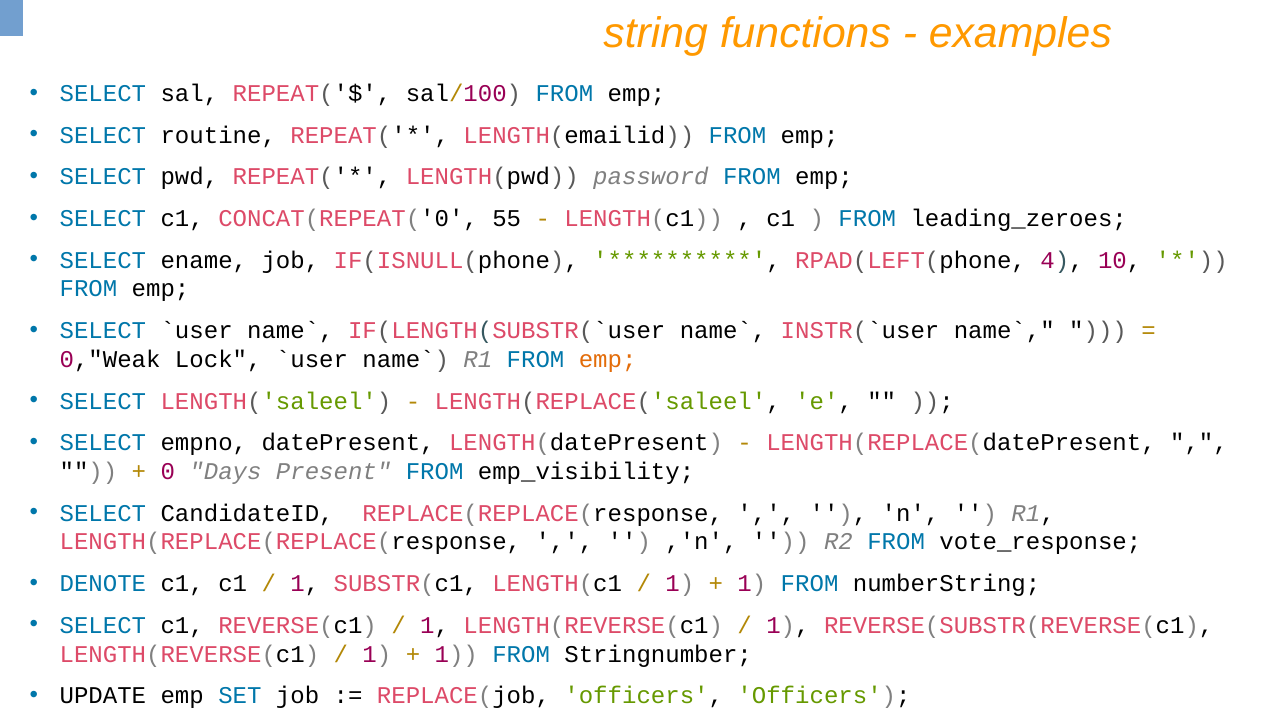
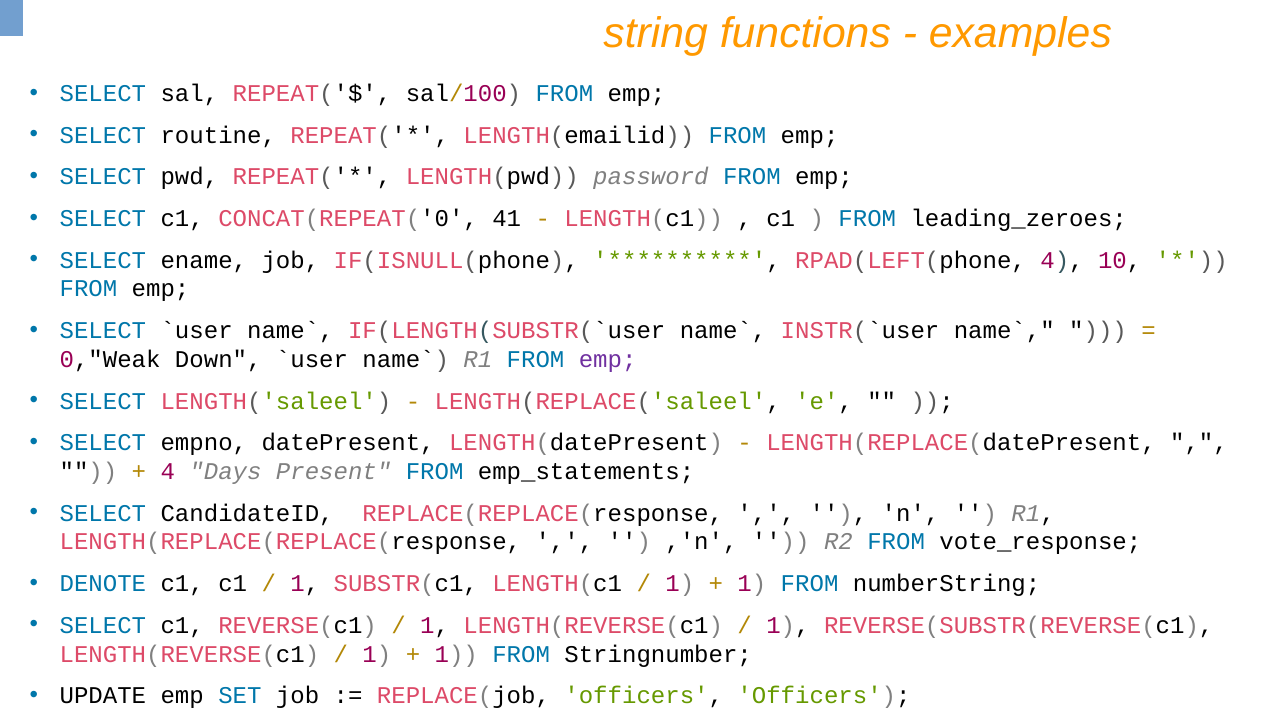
55: 55 -> 41
Lock: Lock -> Down
emp at (608, 360) colour: orange -> purple
0 at (168, 472): 0 -> 4
emp_visibility: emp_visibility -> emp_statements
